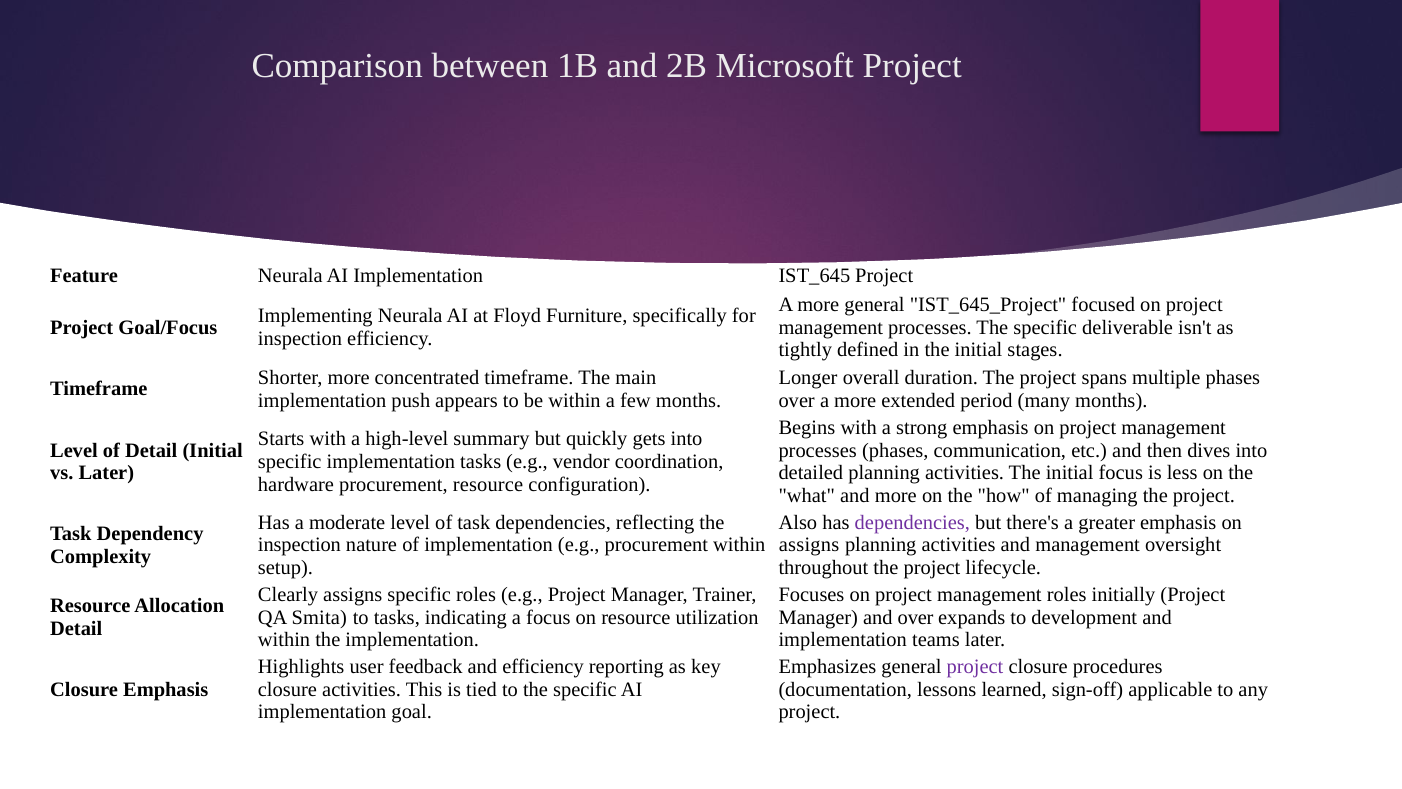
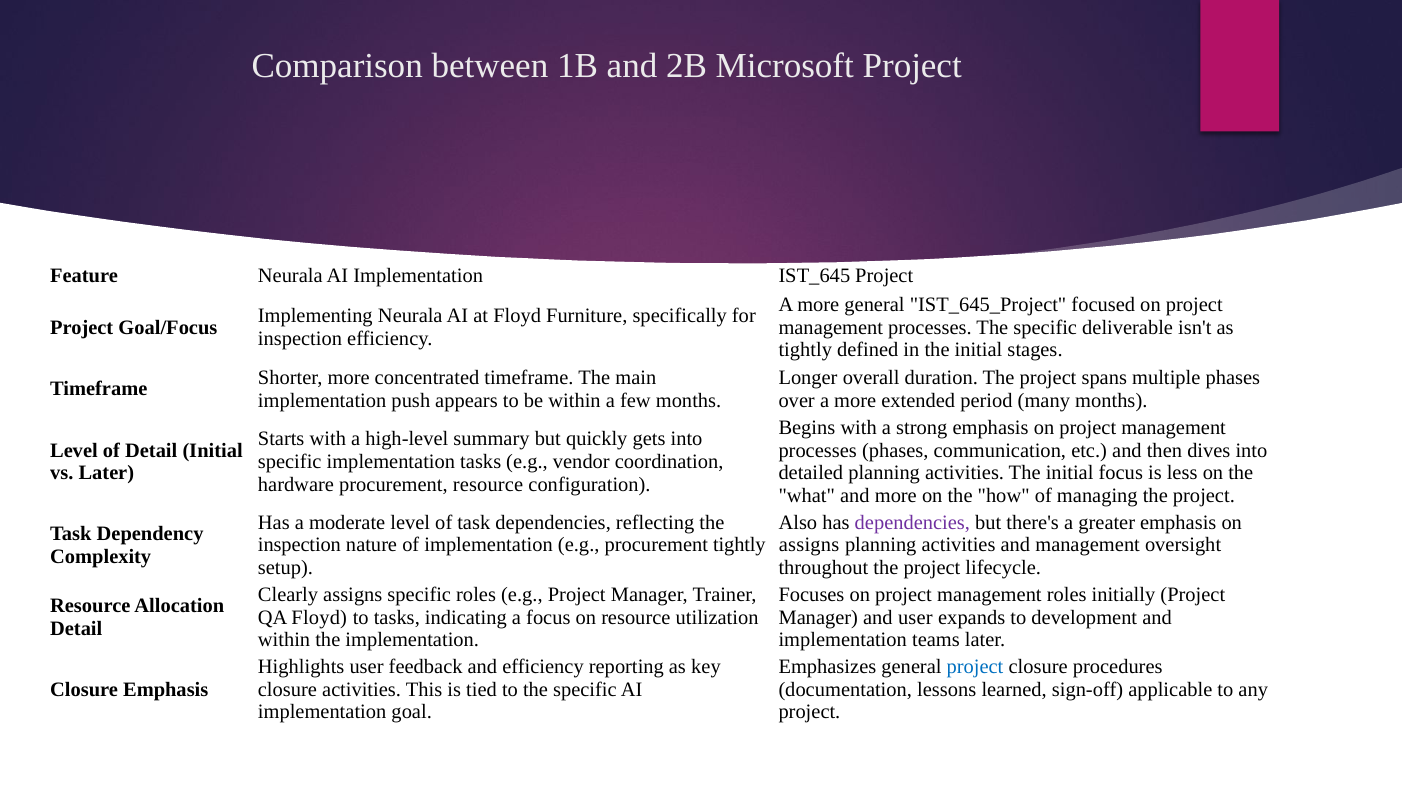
procurement within: within -> tightly
QA Smita: Smita -> Floyd
and over: over -> user
project at (975, 666) colour: purple -> blue
